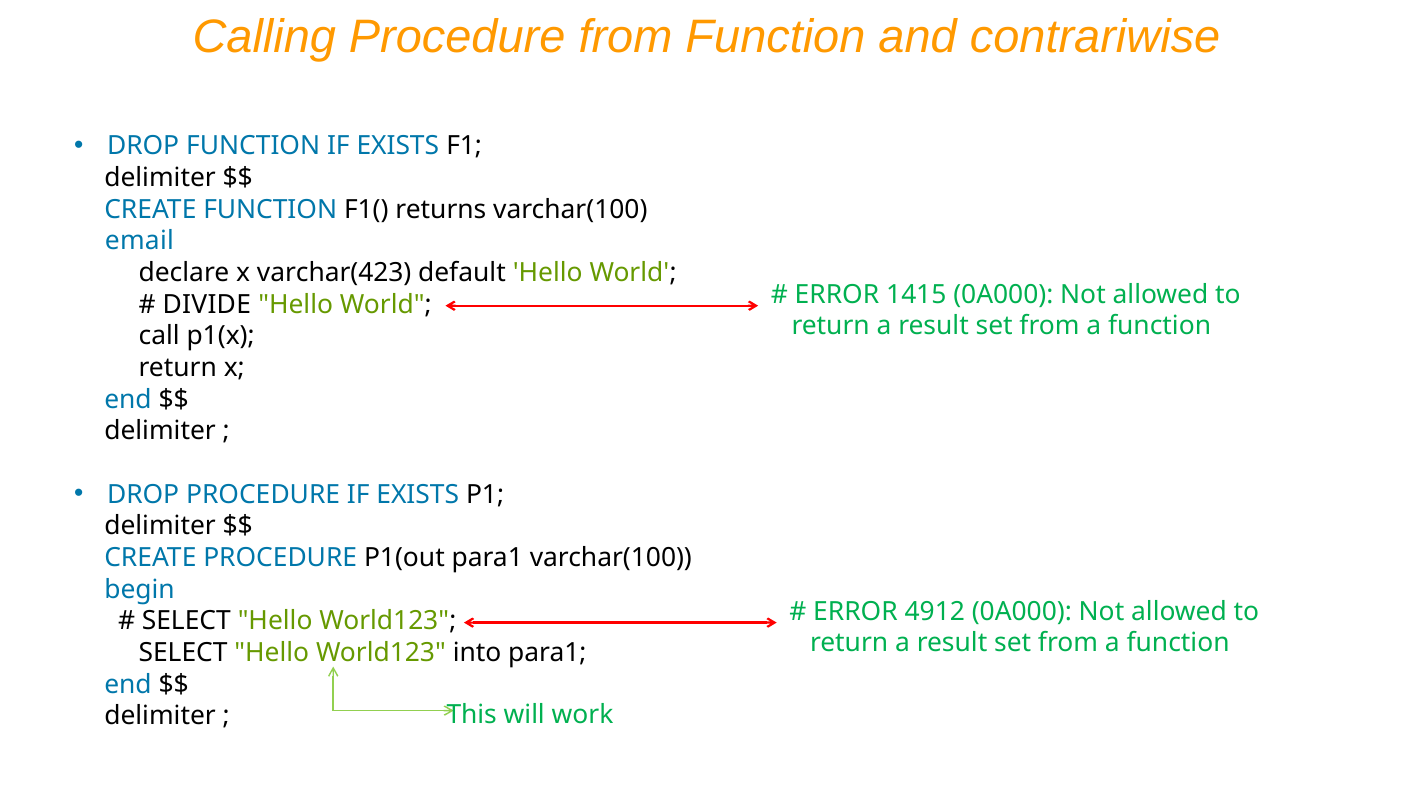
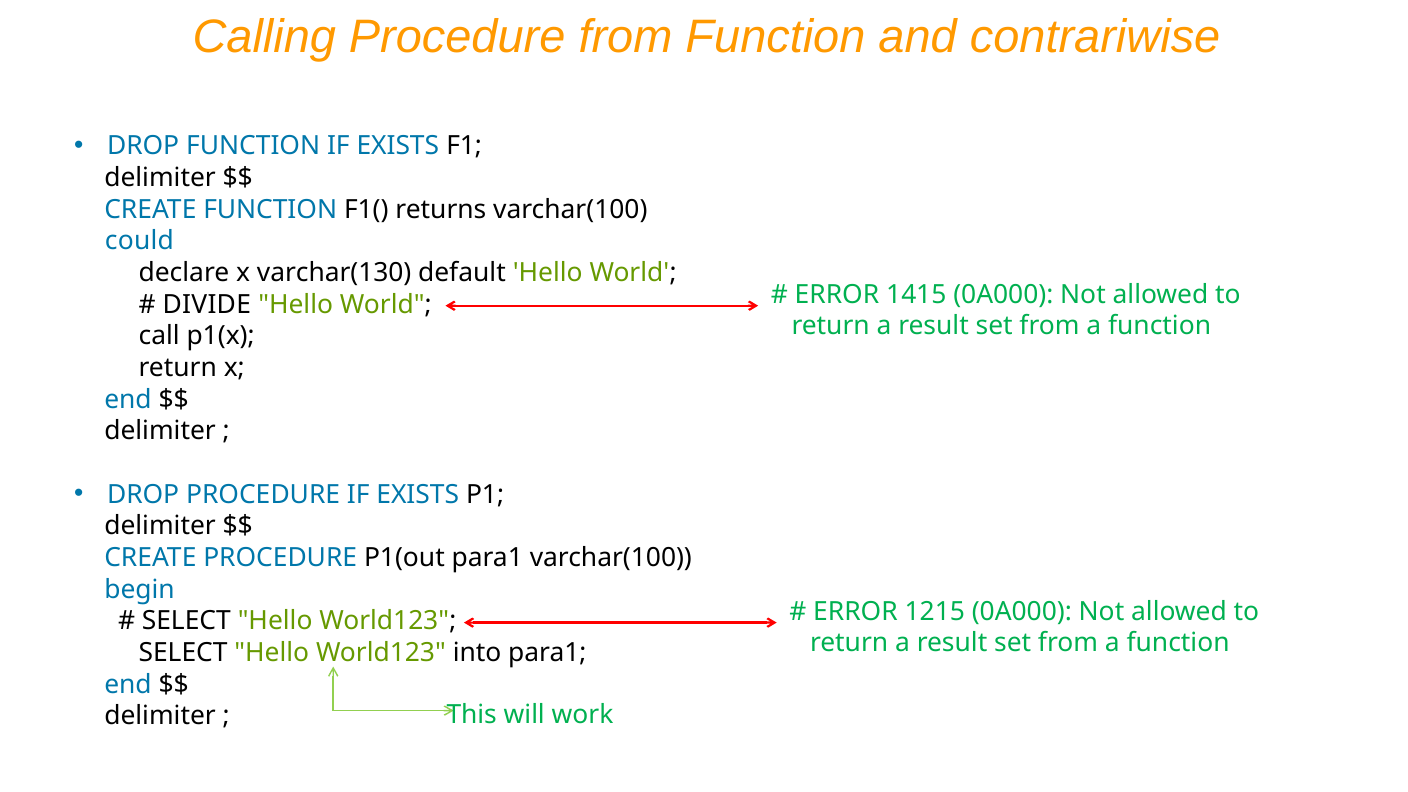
email: email -> could
varchar(423: varchar(423 -> varchar(130
4912: 4912 -> 1215
